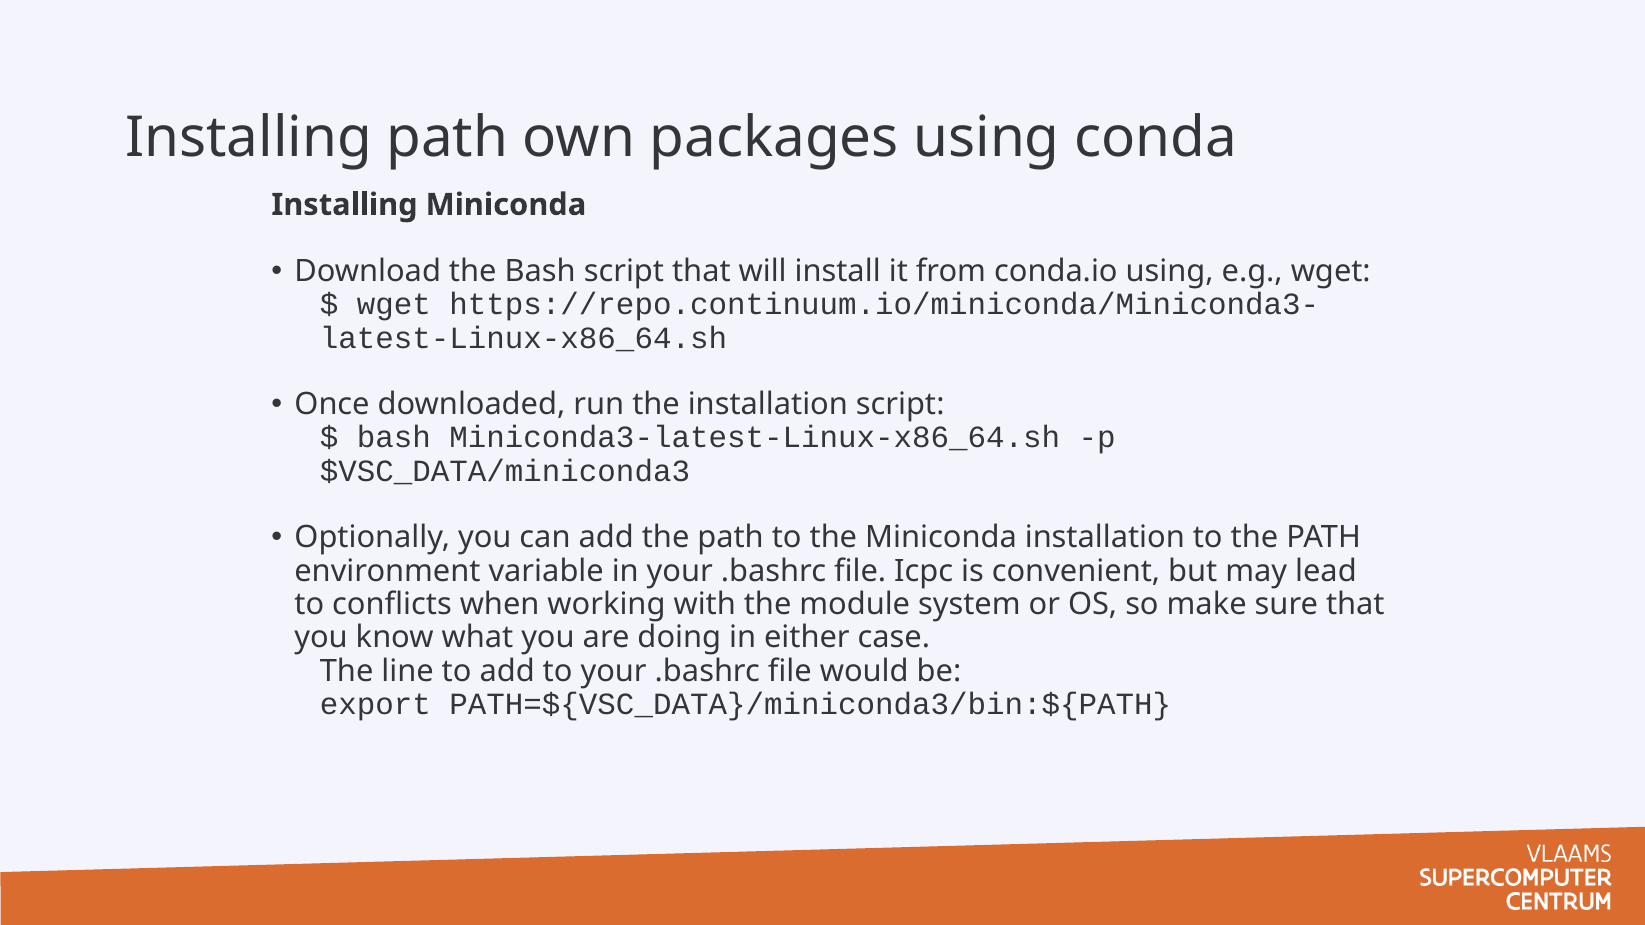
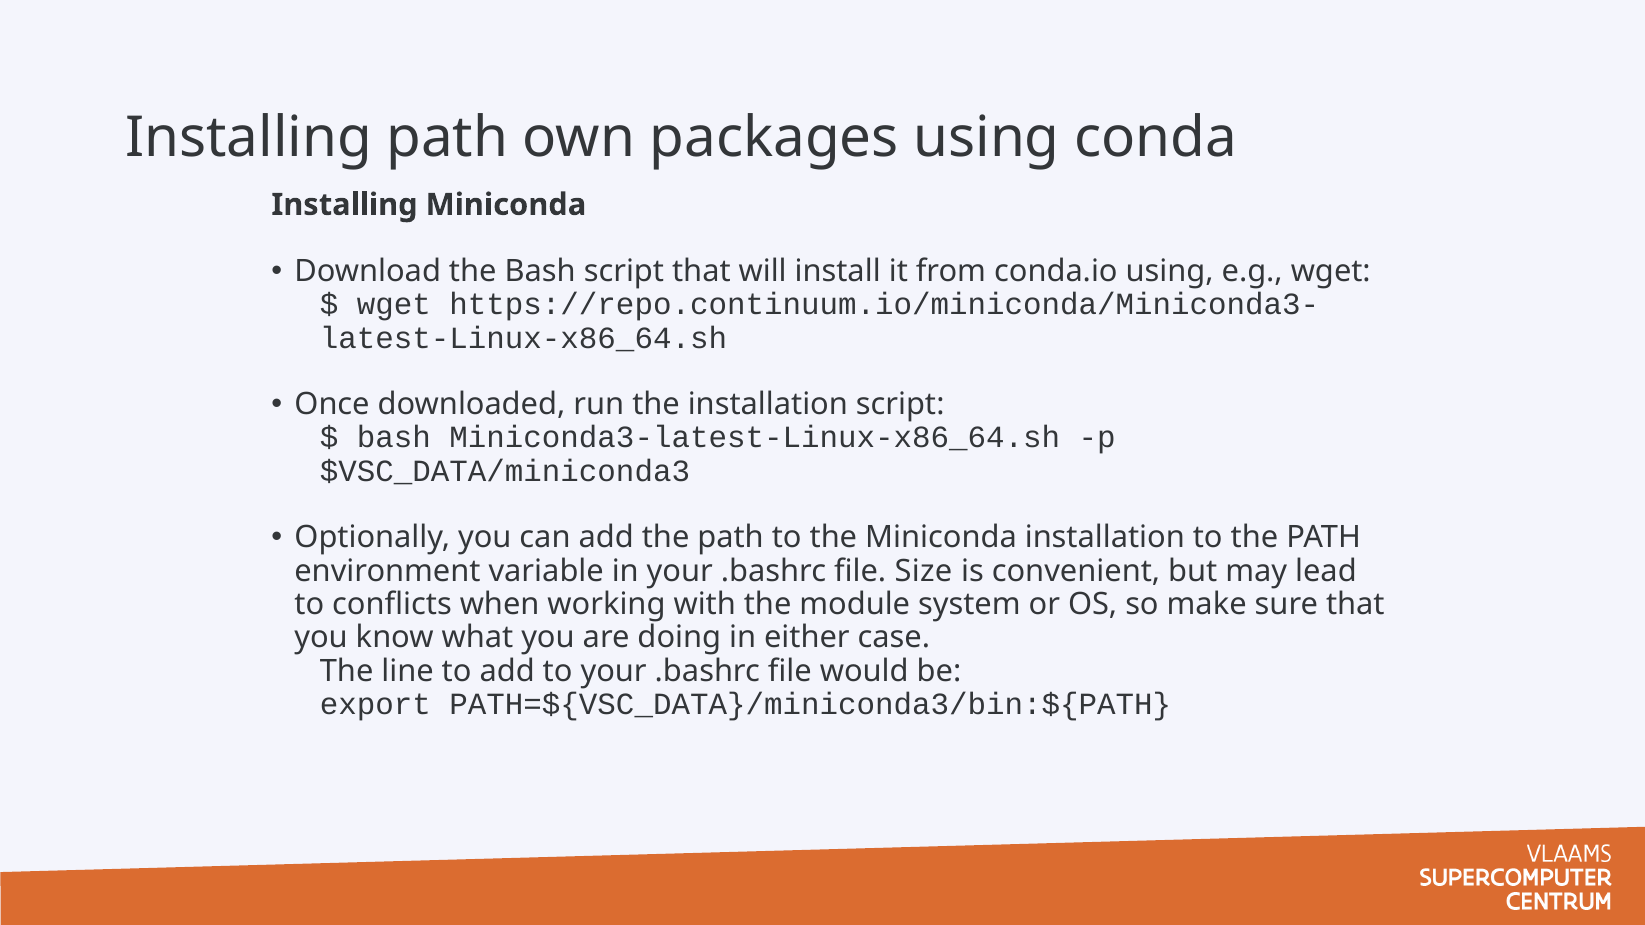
Icpc: Icpc -> Size
